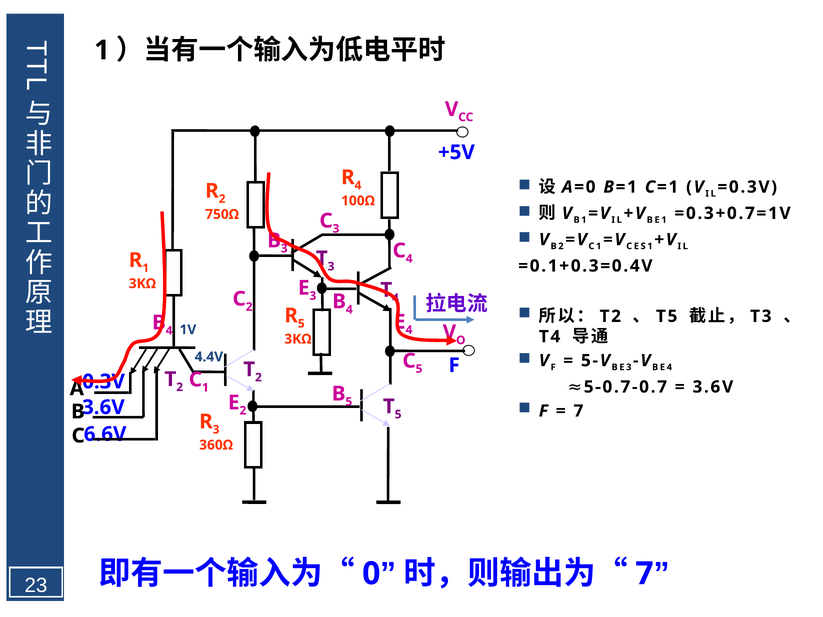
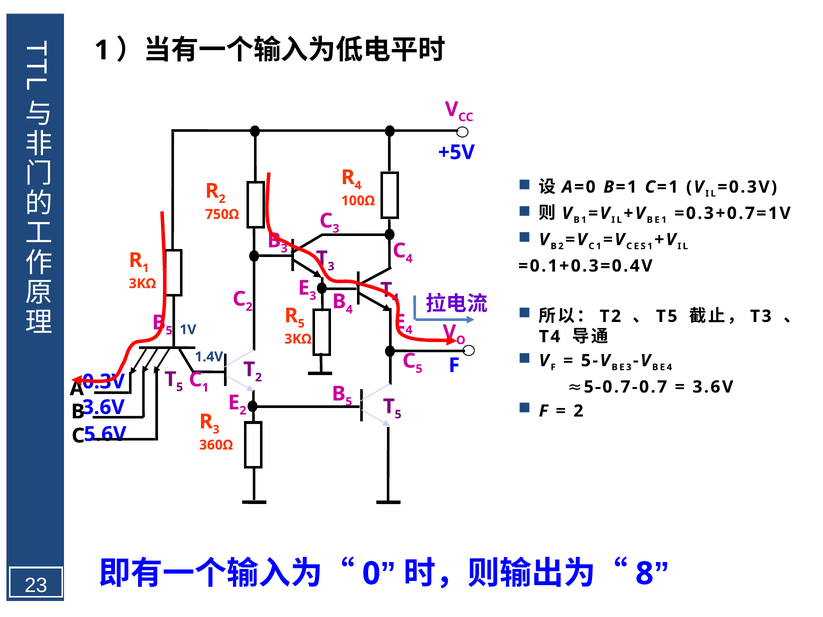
4 at (169, 331): 4 -> 5
4.4V: 4.4V -> 1.4V
2 at (180, 387): 2 -> 5
7 at (578, 411): 7 -> 2
6.6V: 6.6V -> 5.6V
7 at (645, 574): 7 -> 8
